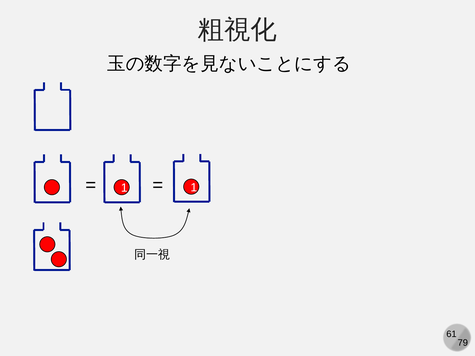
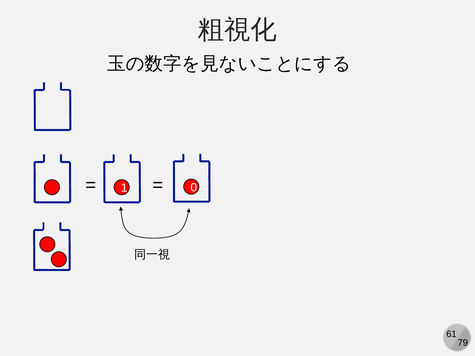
1 1: 1 -> 0
